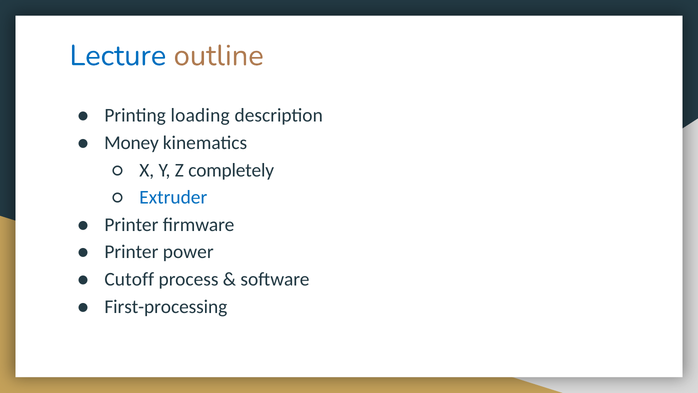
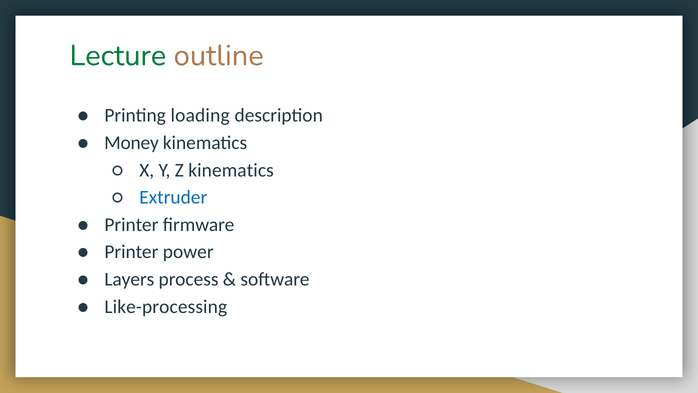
Lecture colour: blue -> green
Z completely: completely -> kinematics
Cutoff: Cutoff -> Layers
First-processing: First-processing -> Like-processing
